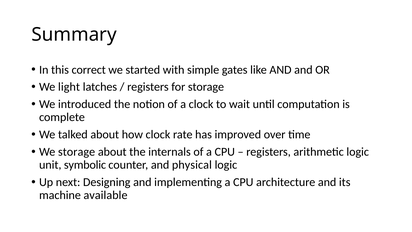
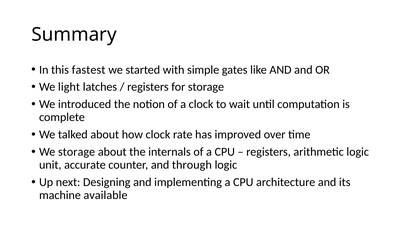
correct: correct -> fastest
symbolic: symbolic -> accurate
physical: physical -> through
